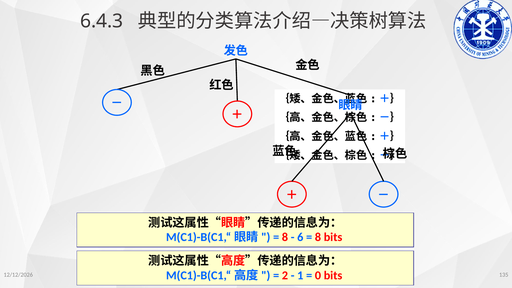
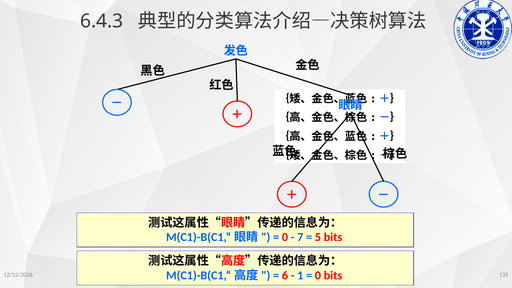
8 at (285, 237): 8 -> 0
6: 6 -> 7
8 at (318, 237): 8 -> 5
2: 2 -> 6
